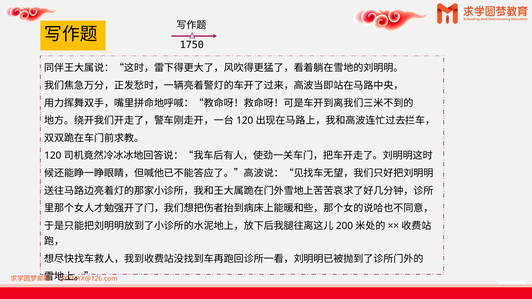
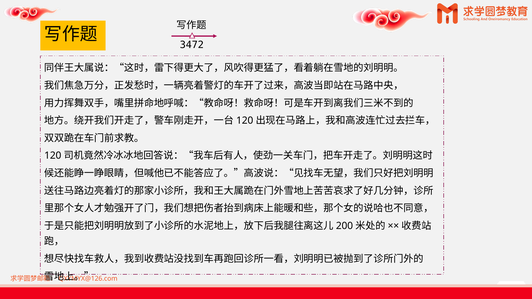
1750: 1750 -> 3472
